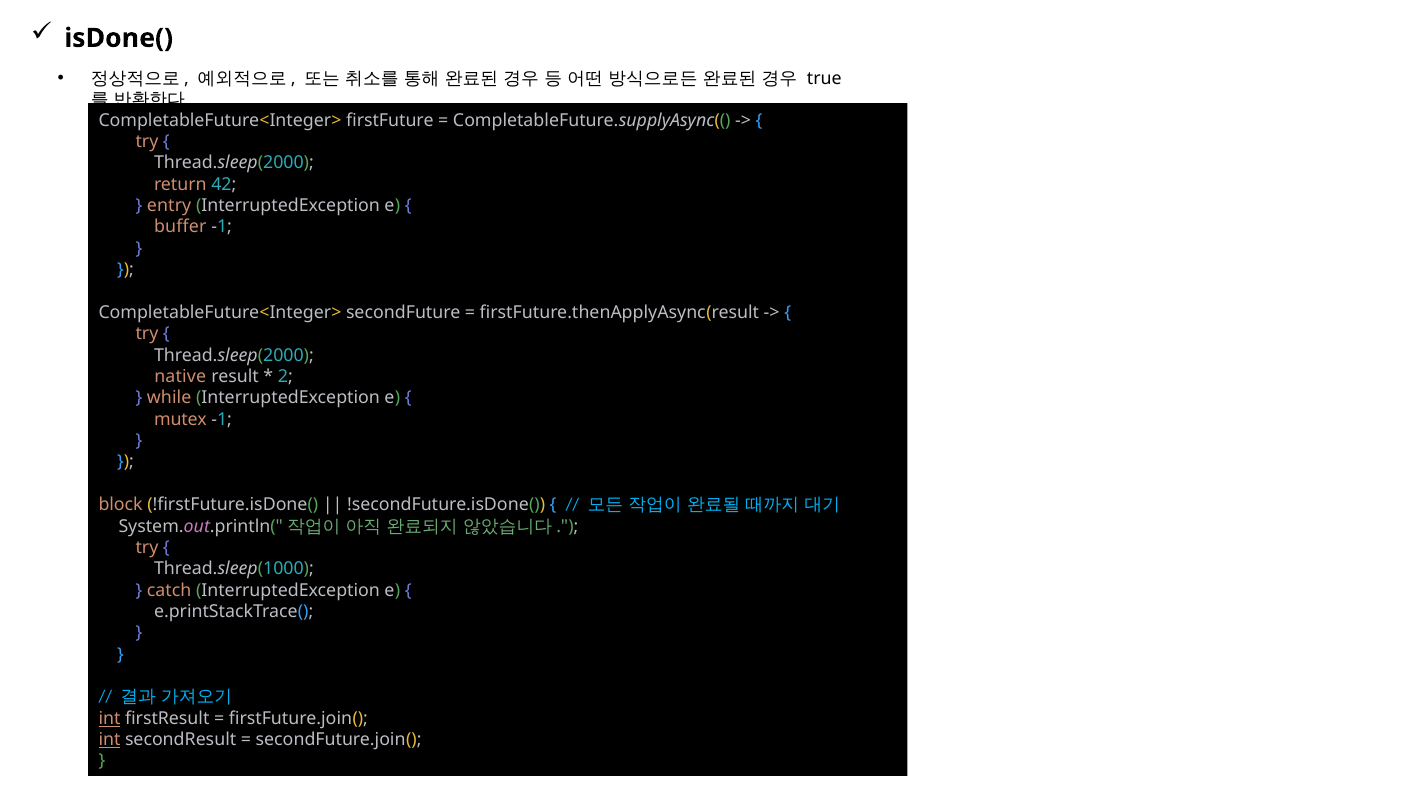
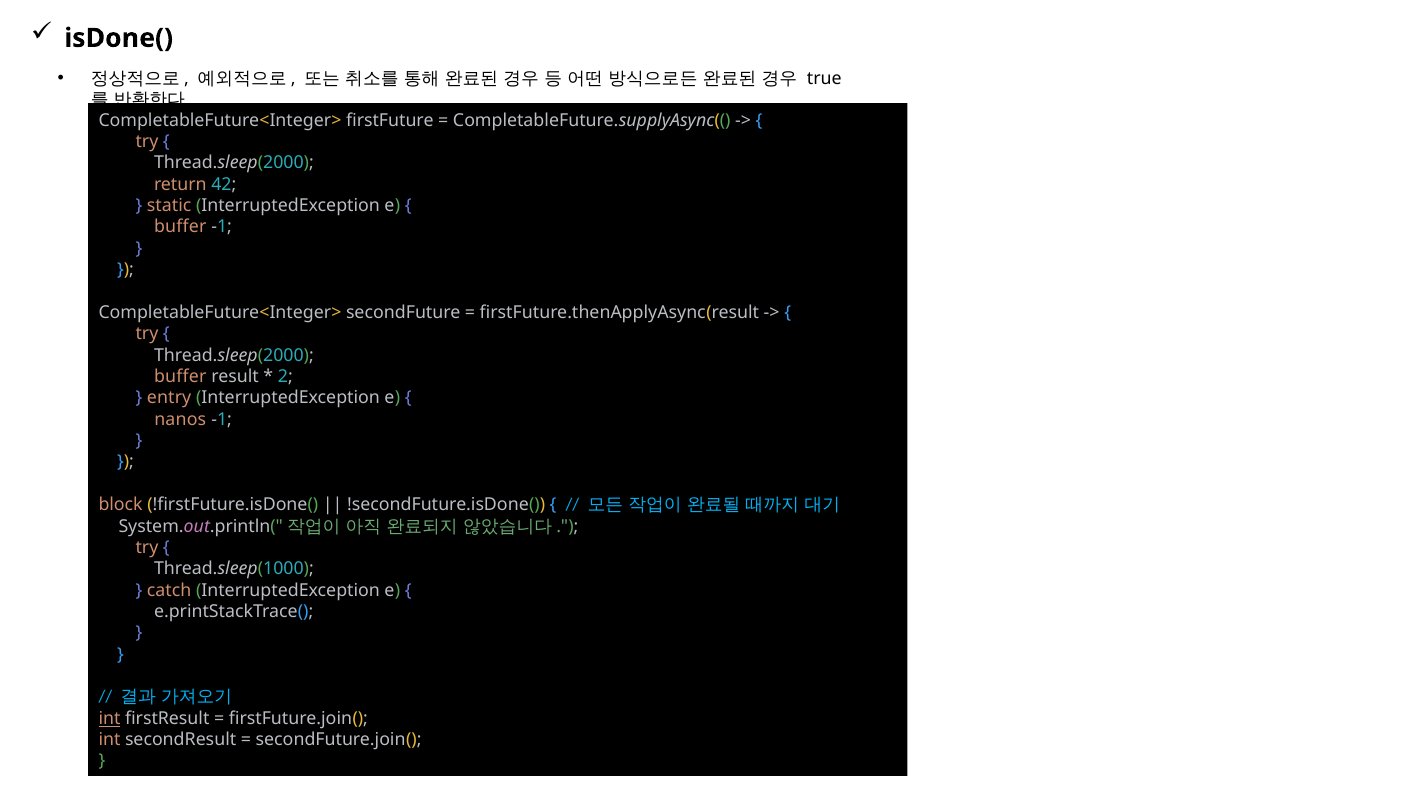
entry: entry -> static
native at (180, 377): native -> buffer
while: while -> entry
mutex: mutex -> nanos
int at (109, 740) underline: present -> none
